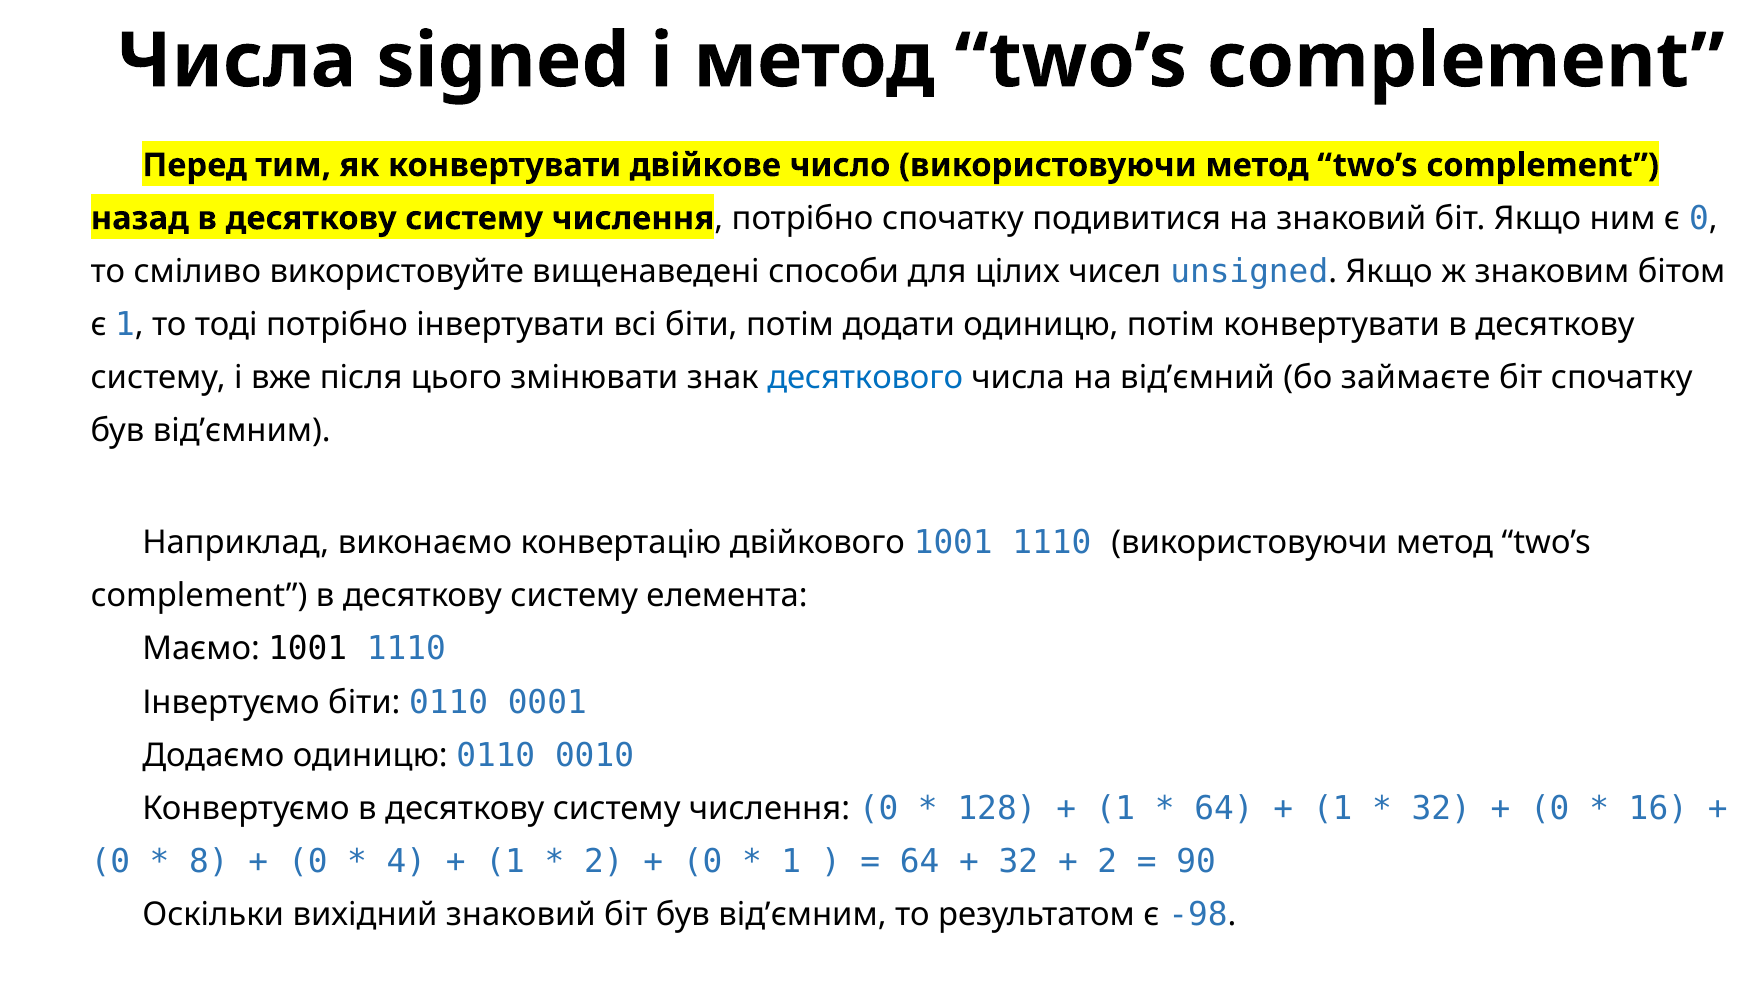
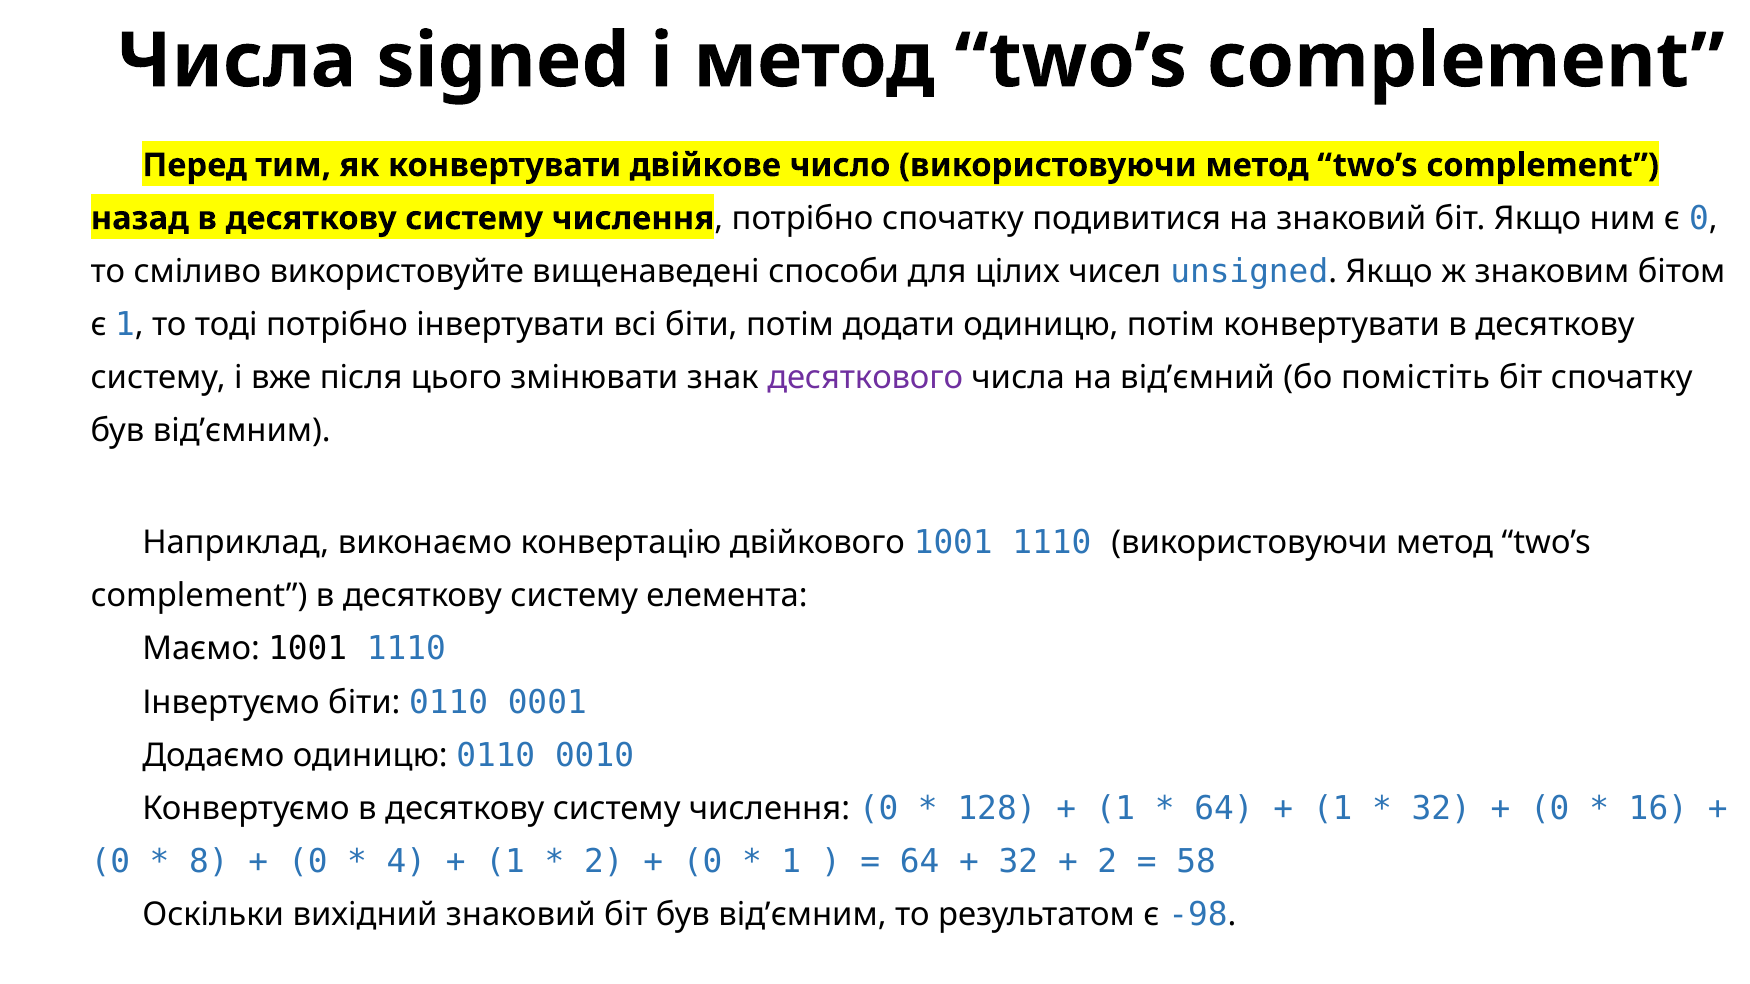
десяткового colour: blue -> purple
займаєте: займаєте -> помістіть
90: 90 -> 58
